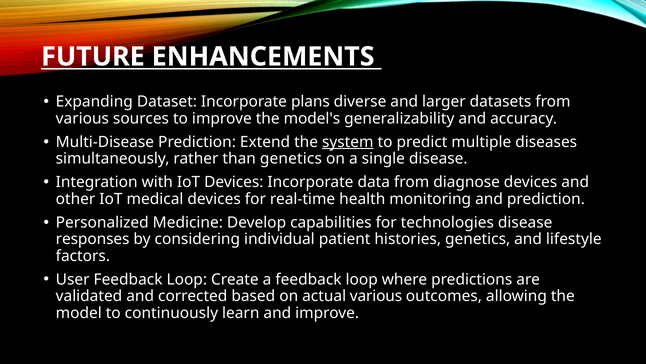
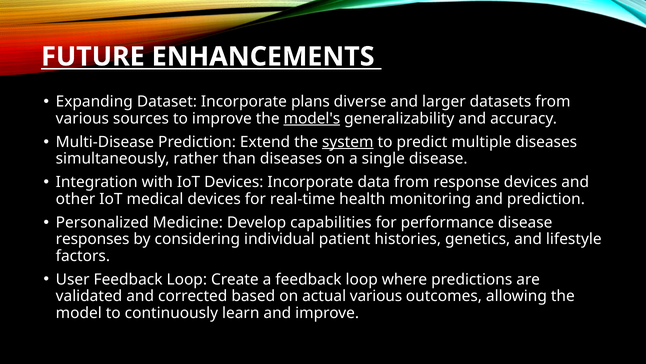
model's underline: none -> present
than genetics: genetics -> diseases
diagnose: diagnose -> response
technologies: technologies -> performance
